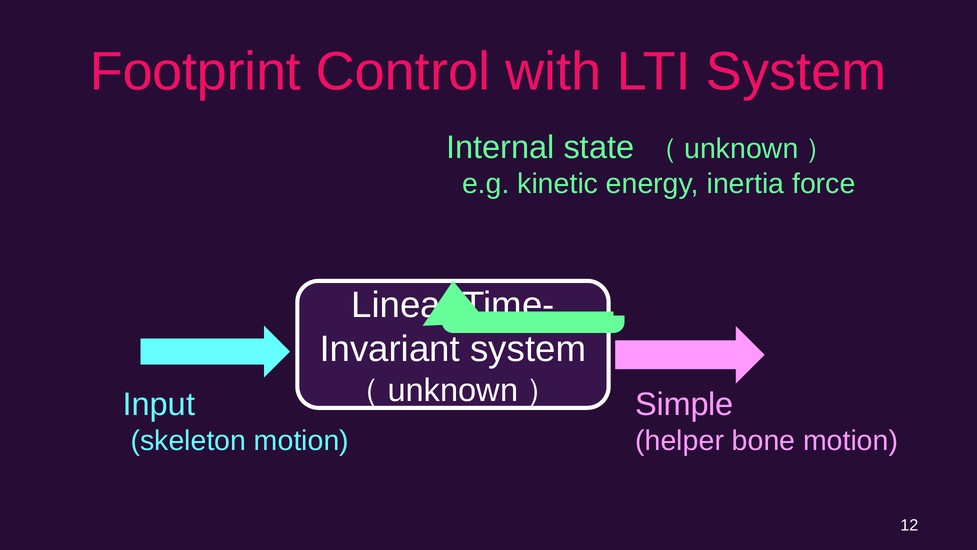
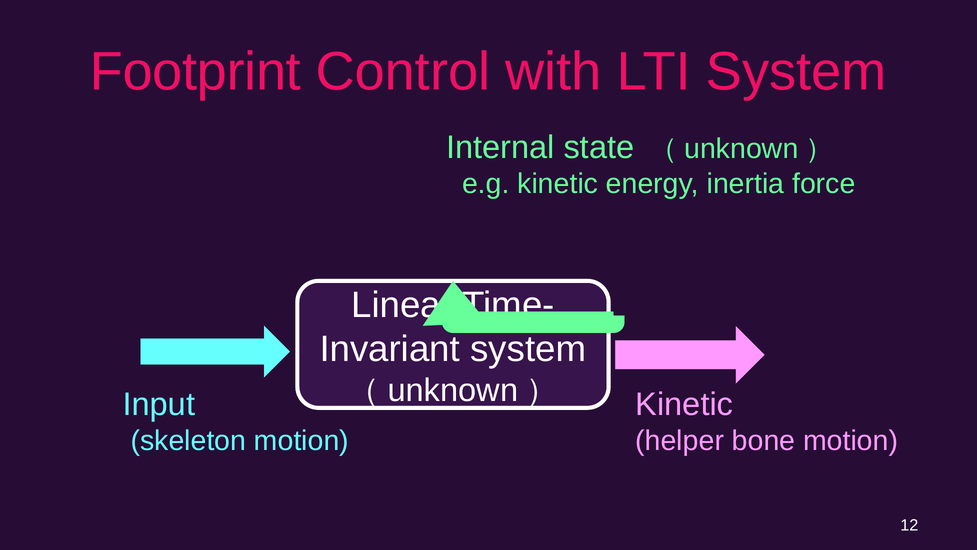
Simple at (684, 404): Simple -> Kinetic
